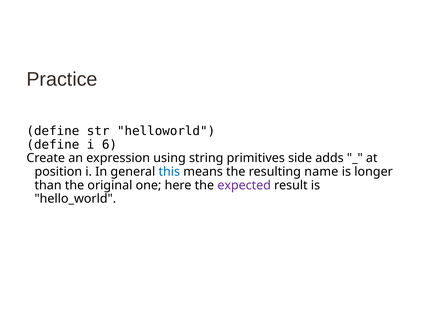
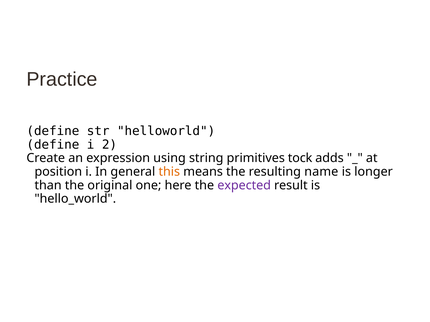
6: 6 -> 2
side: side -> tock
this colour: blue -> orange
